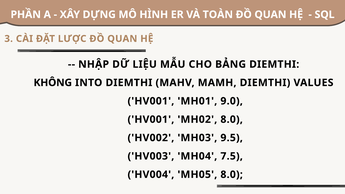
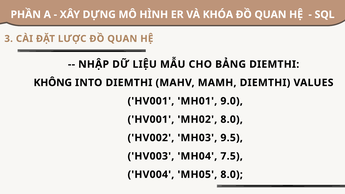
TOÀN: TOÀN -> KHÓA
